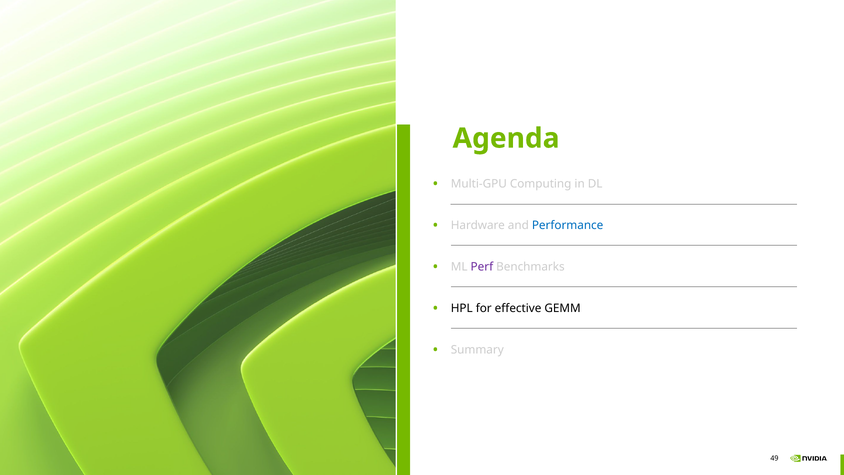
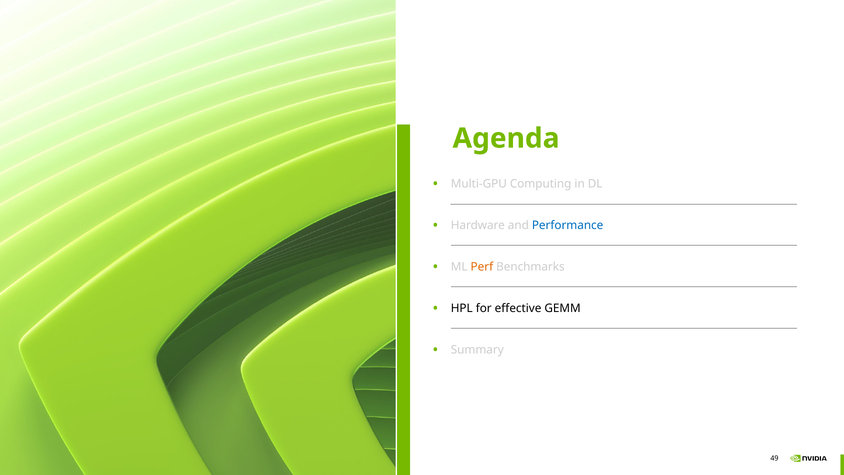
Perf colour: purple -> orange
